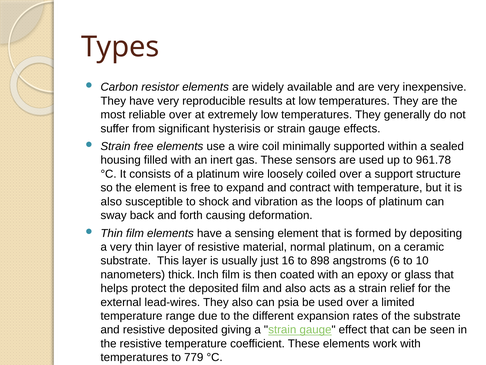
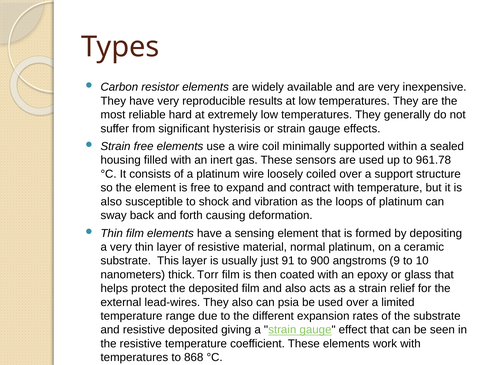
reliable over: over -> hard
16: 16 -> 91
898: 898 -> 900
6: 6 -> 9
Inch: Inch -> Torr
779: 779 -> 868
